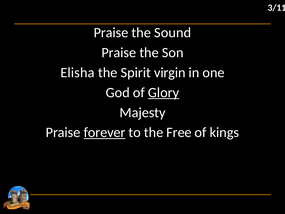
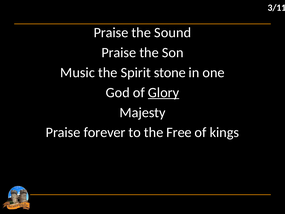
Elisha: Elisha -> Music
virgin: virgin -> stone
forever underline: present -> none
